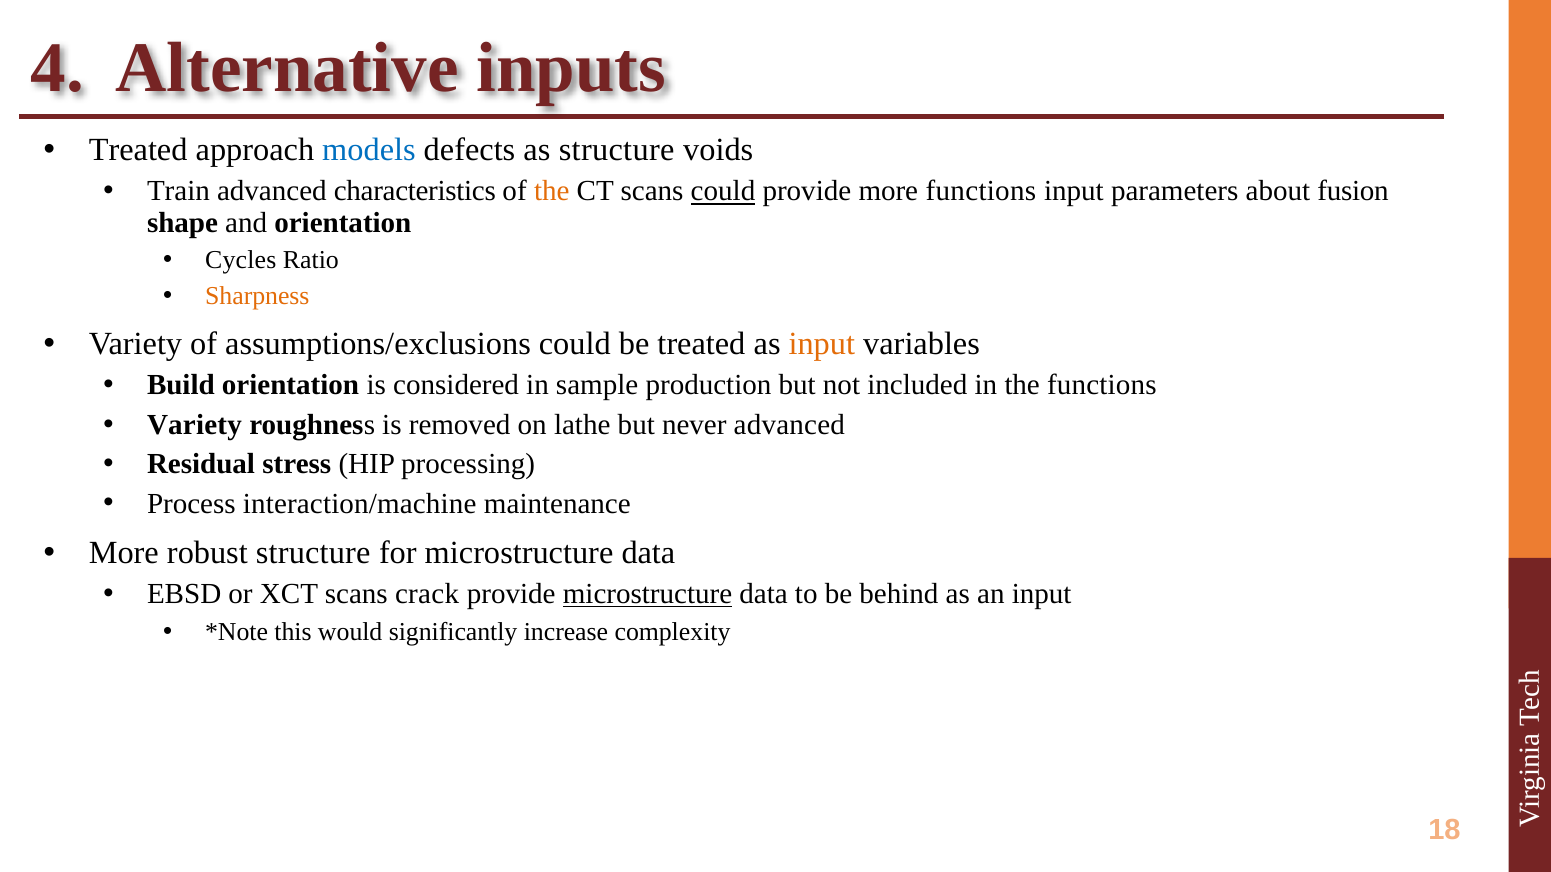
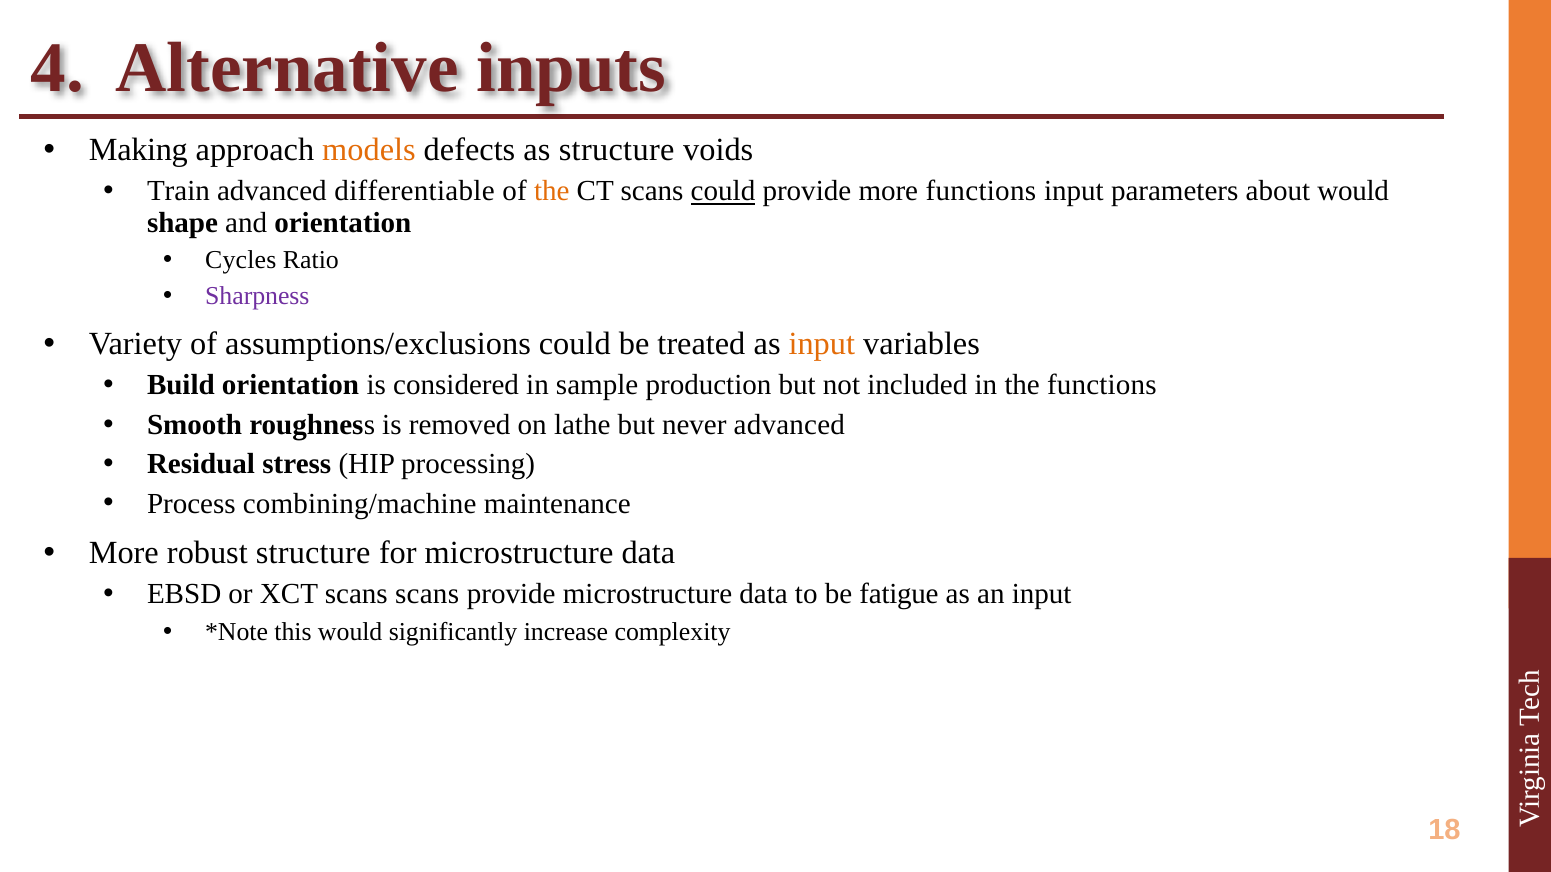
Treated at (138, 150): Treated -> Making
models colour: blue -> orange
characteristics: characteristics -> differentiable
about fusion: fusion -> would
Sharpness colour: orange -> purple
Variety at (194, 425): Variety -> Smooth
interaction/machine: interaction/machine -> combining/machine
scans crack: crack -> scans
microstructure at (648, 594) underline: present -> none
behind: behind -> fatigue
